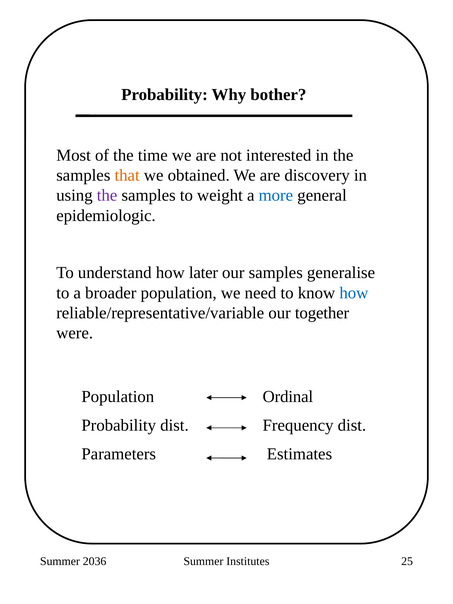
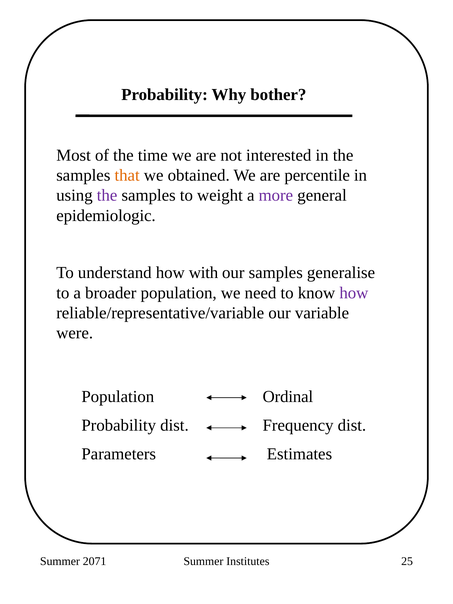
discovery: discovery -> percentile
more colour: blue -> purple
later: later -> with
how at (354, 293) colour: blue -> purple
together: together -> variable
2036: 2036 -> 2071
